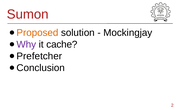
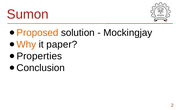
Why colour: purple -> orange
cache: cache -> paper
Prefetcher: Prefetcher -> Properties
